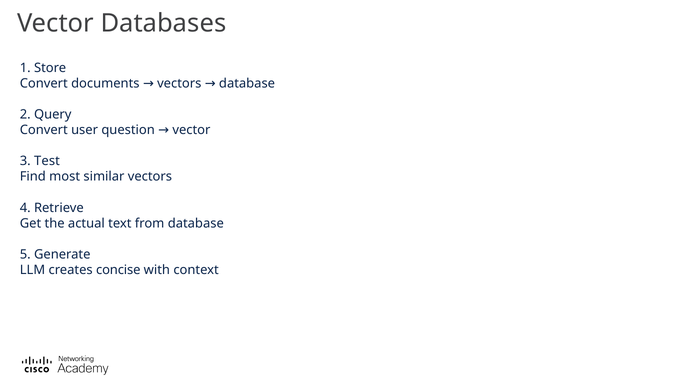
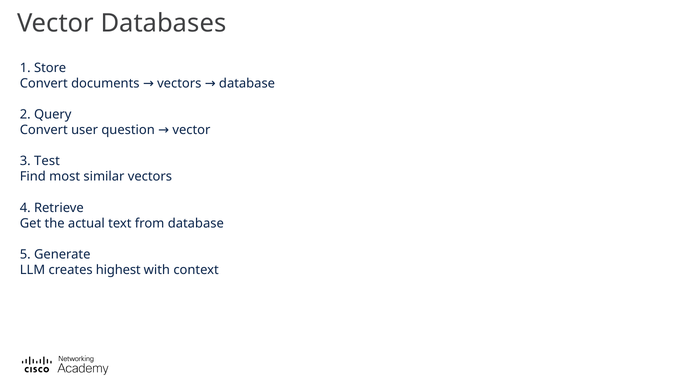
concise: concise -> highest
